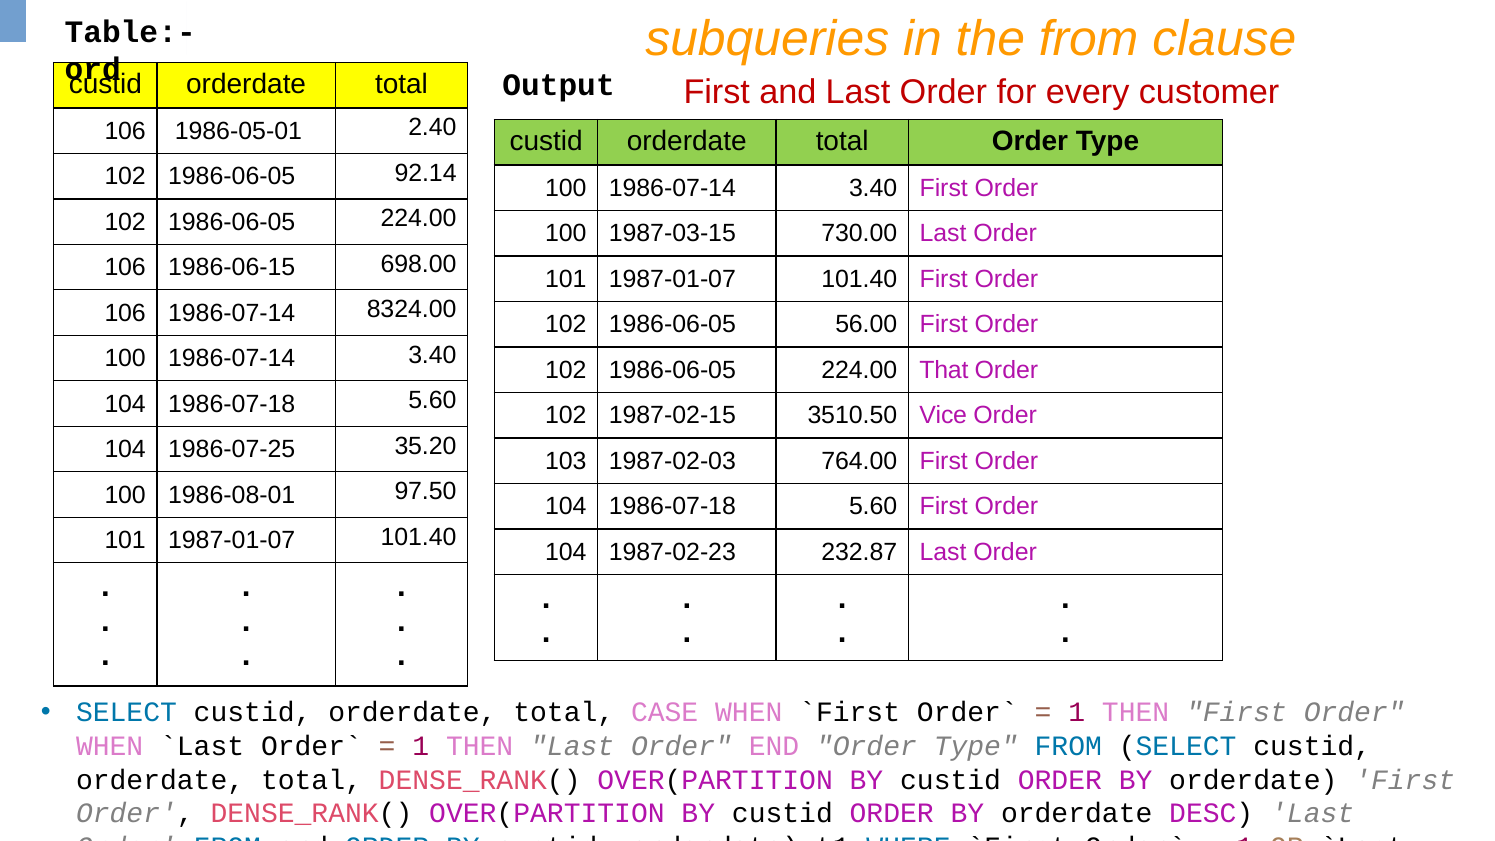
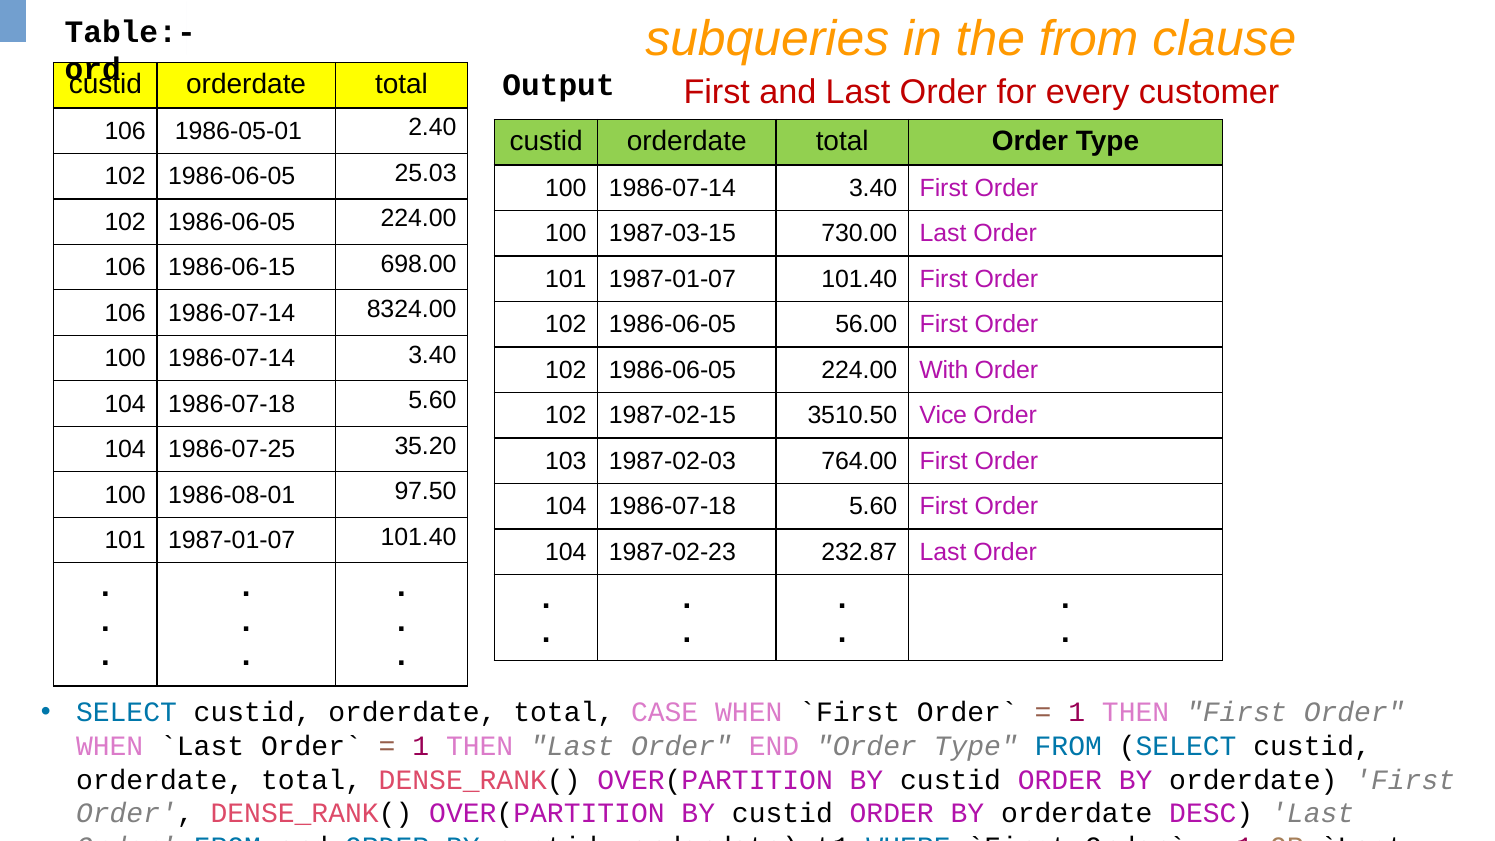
92.14: 92.14 -> 25.03
That: That -> With
